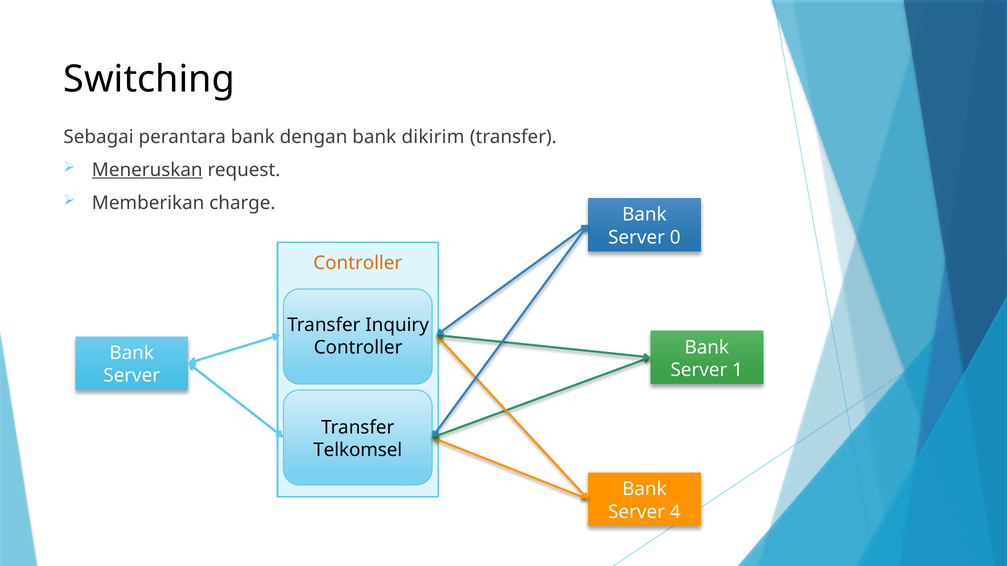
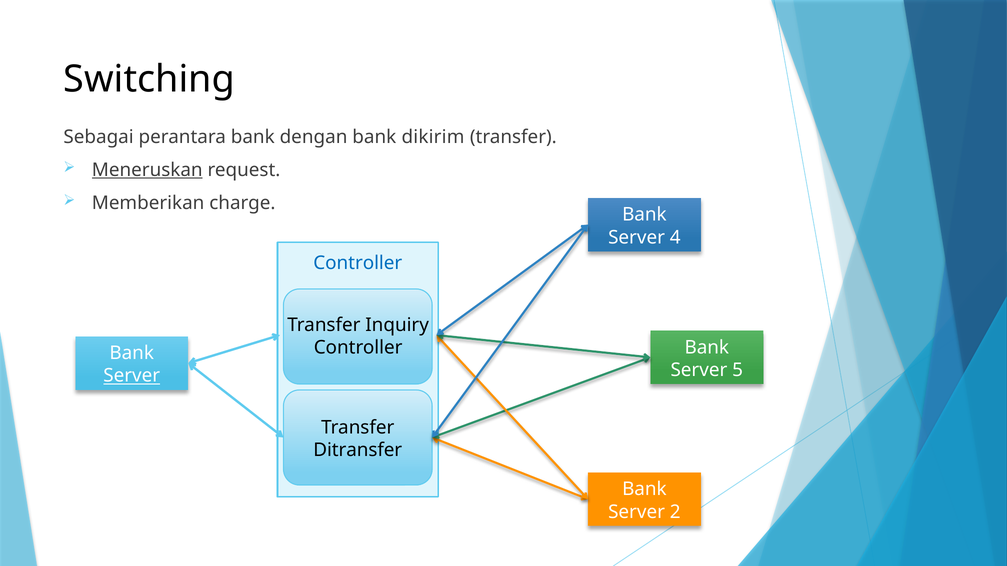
0: 0 -> 4
Controller at (358, 263) colour: orange -> blue
1: 1 -> 5
Server at (132, 376) underline: none -> present
Telkomsel: Telkomsel -> Ditransfer
4: 4 -> 2
